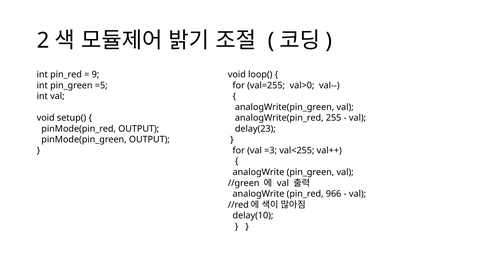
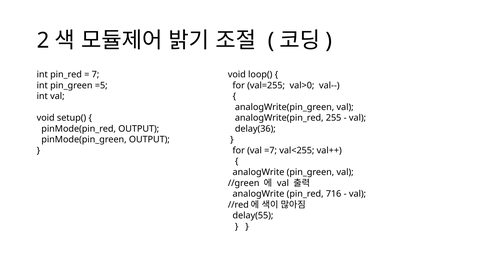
9: 9 -> 7
delay(23: delay(23 -> delay(36
=3: =3 -> =7
966: 966 -> 716
delay(10: delay(10 -> delay(55
